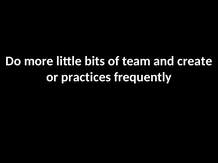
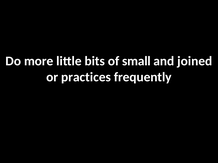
team: team -> small
create: create -> joined
